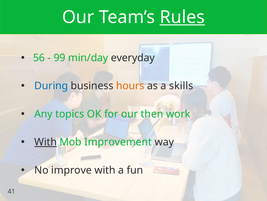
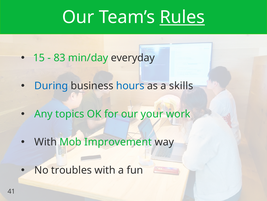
56: 56 -> 15
99: 99 -> 83
hours colour: orange -> blue
then: then -> your
With at (46, 142) underline: present -> none
improve: improve -> troubles
